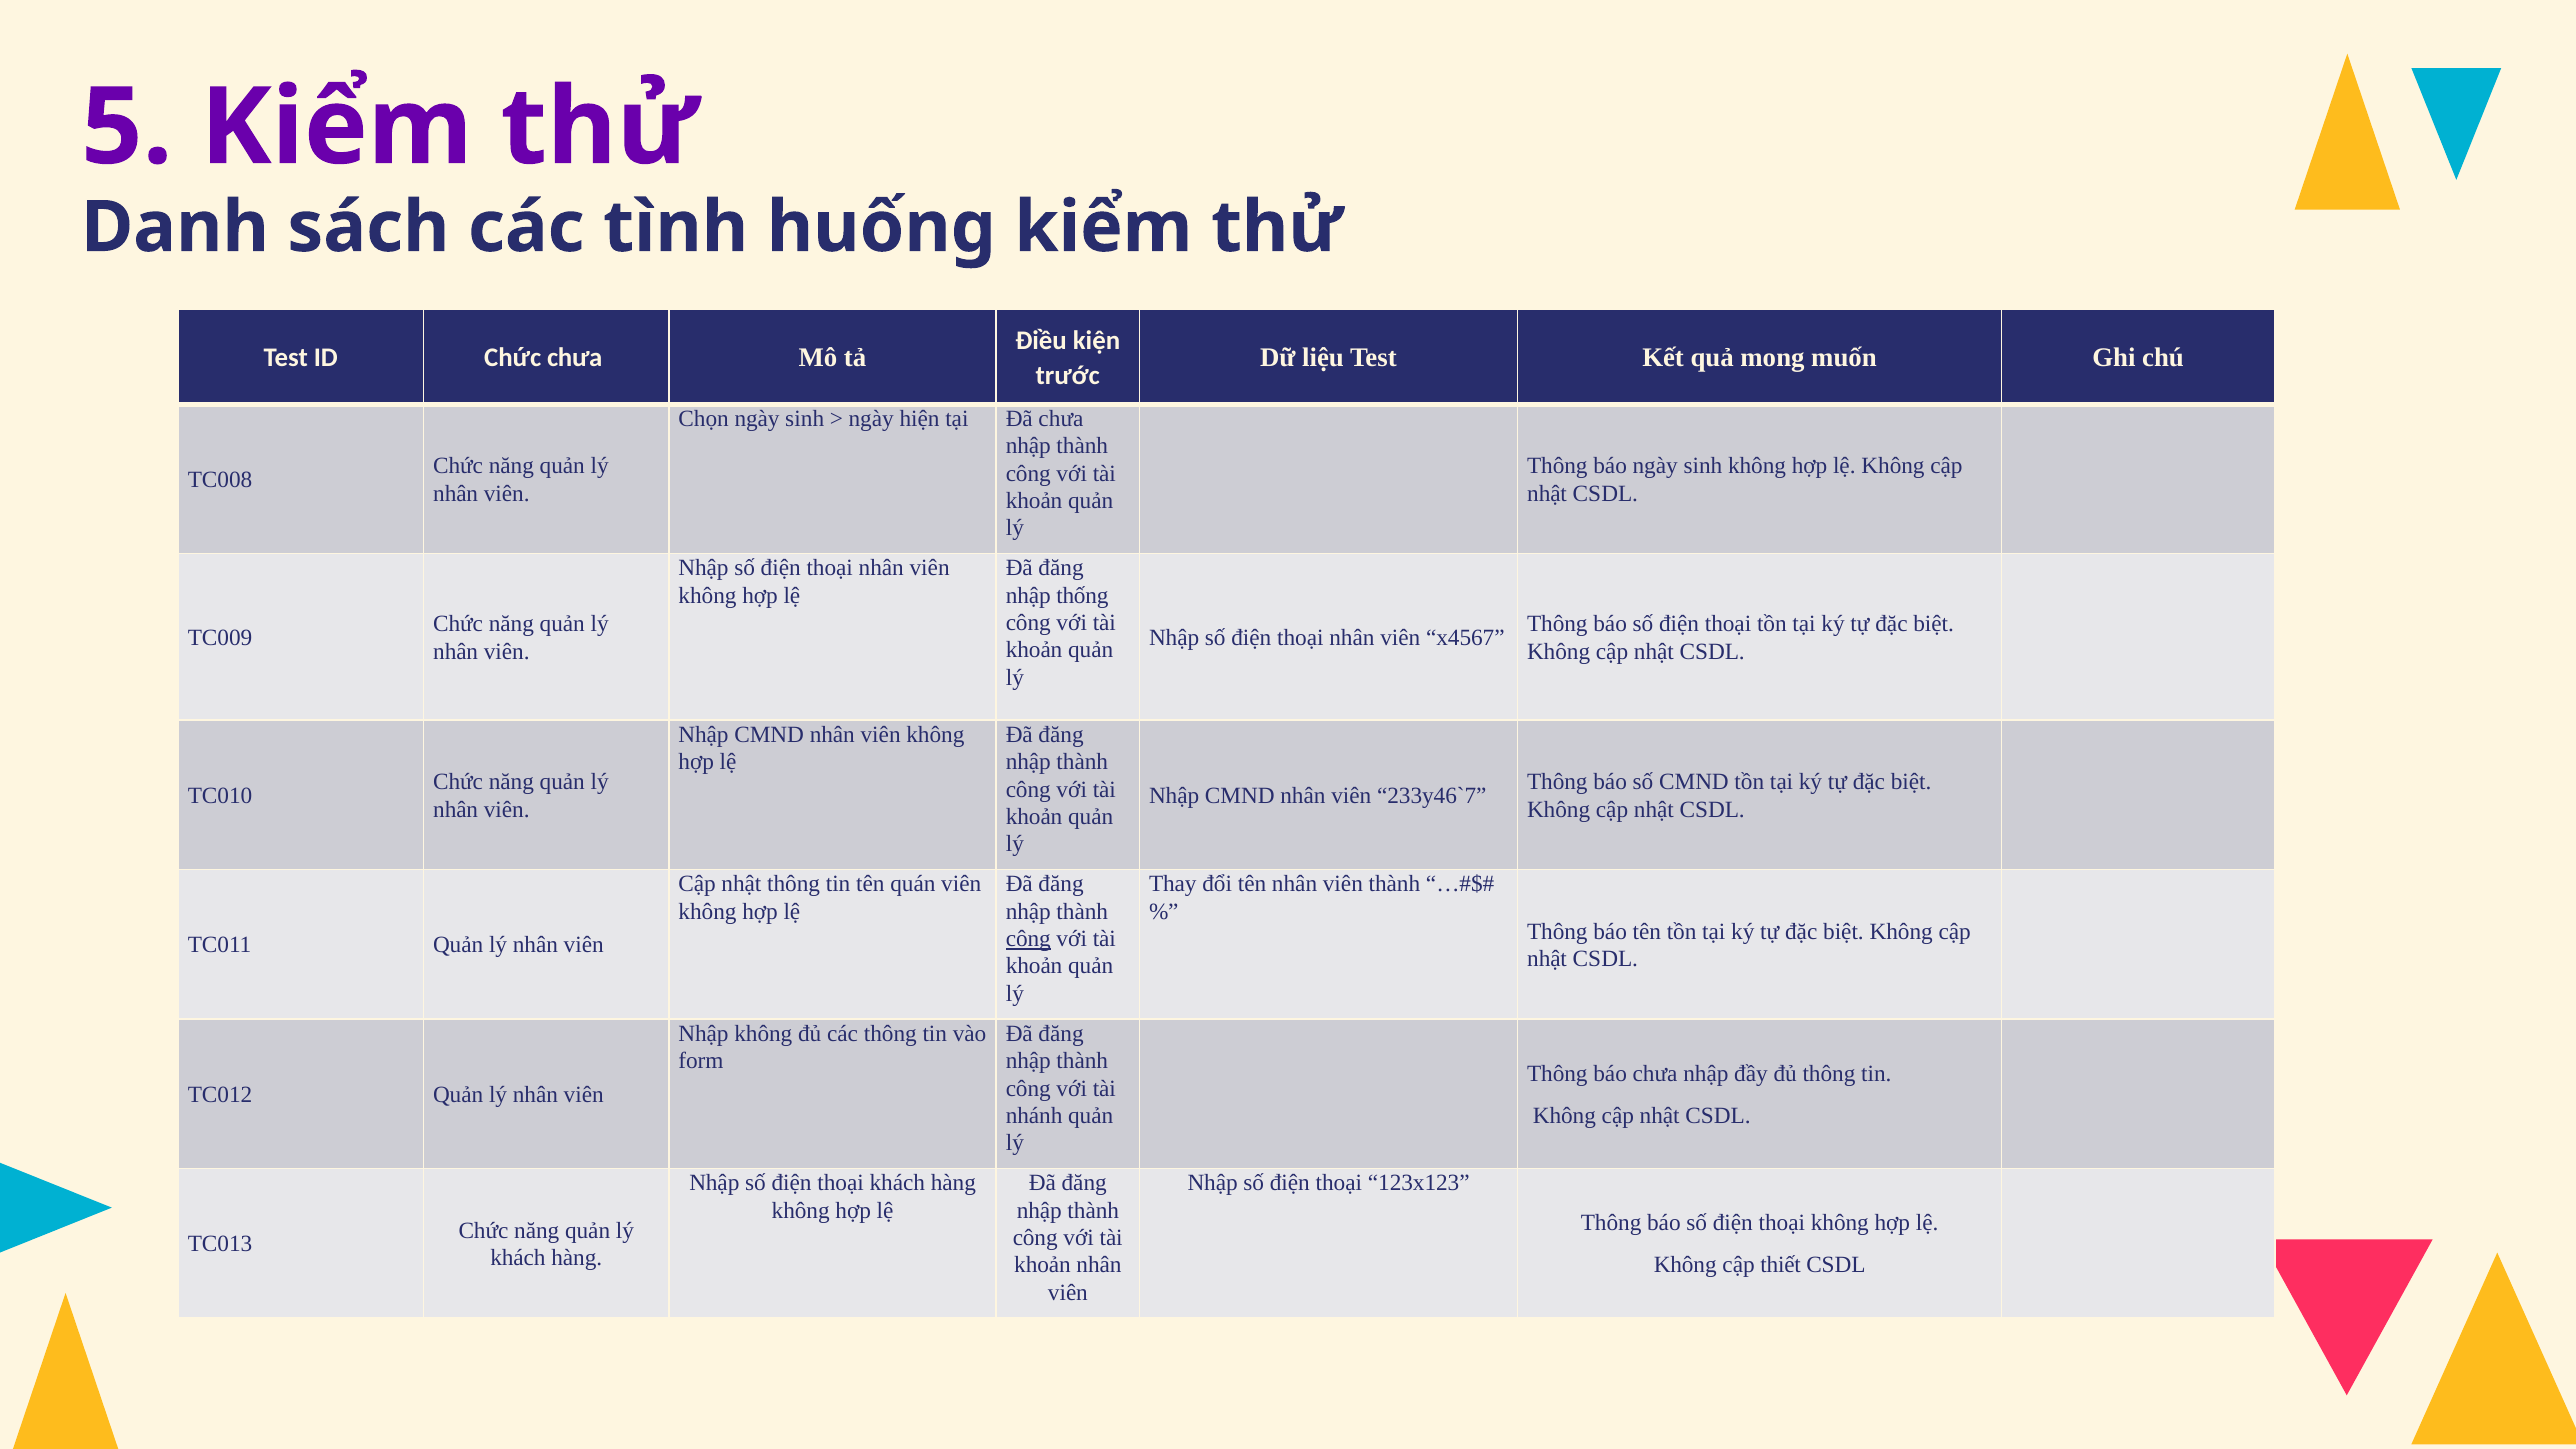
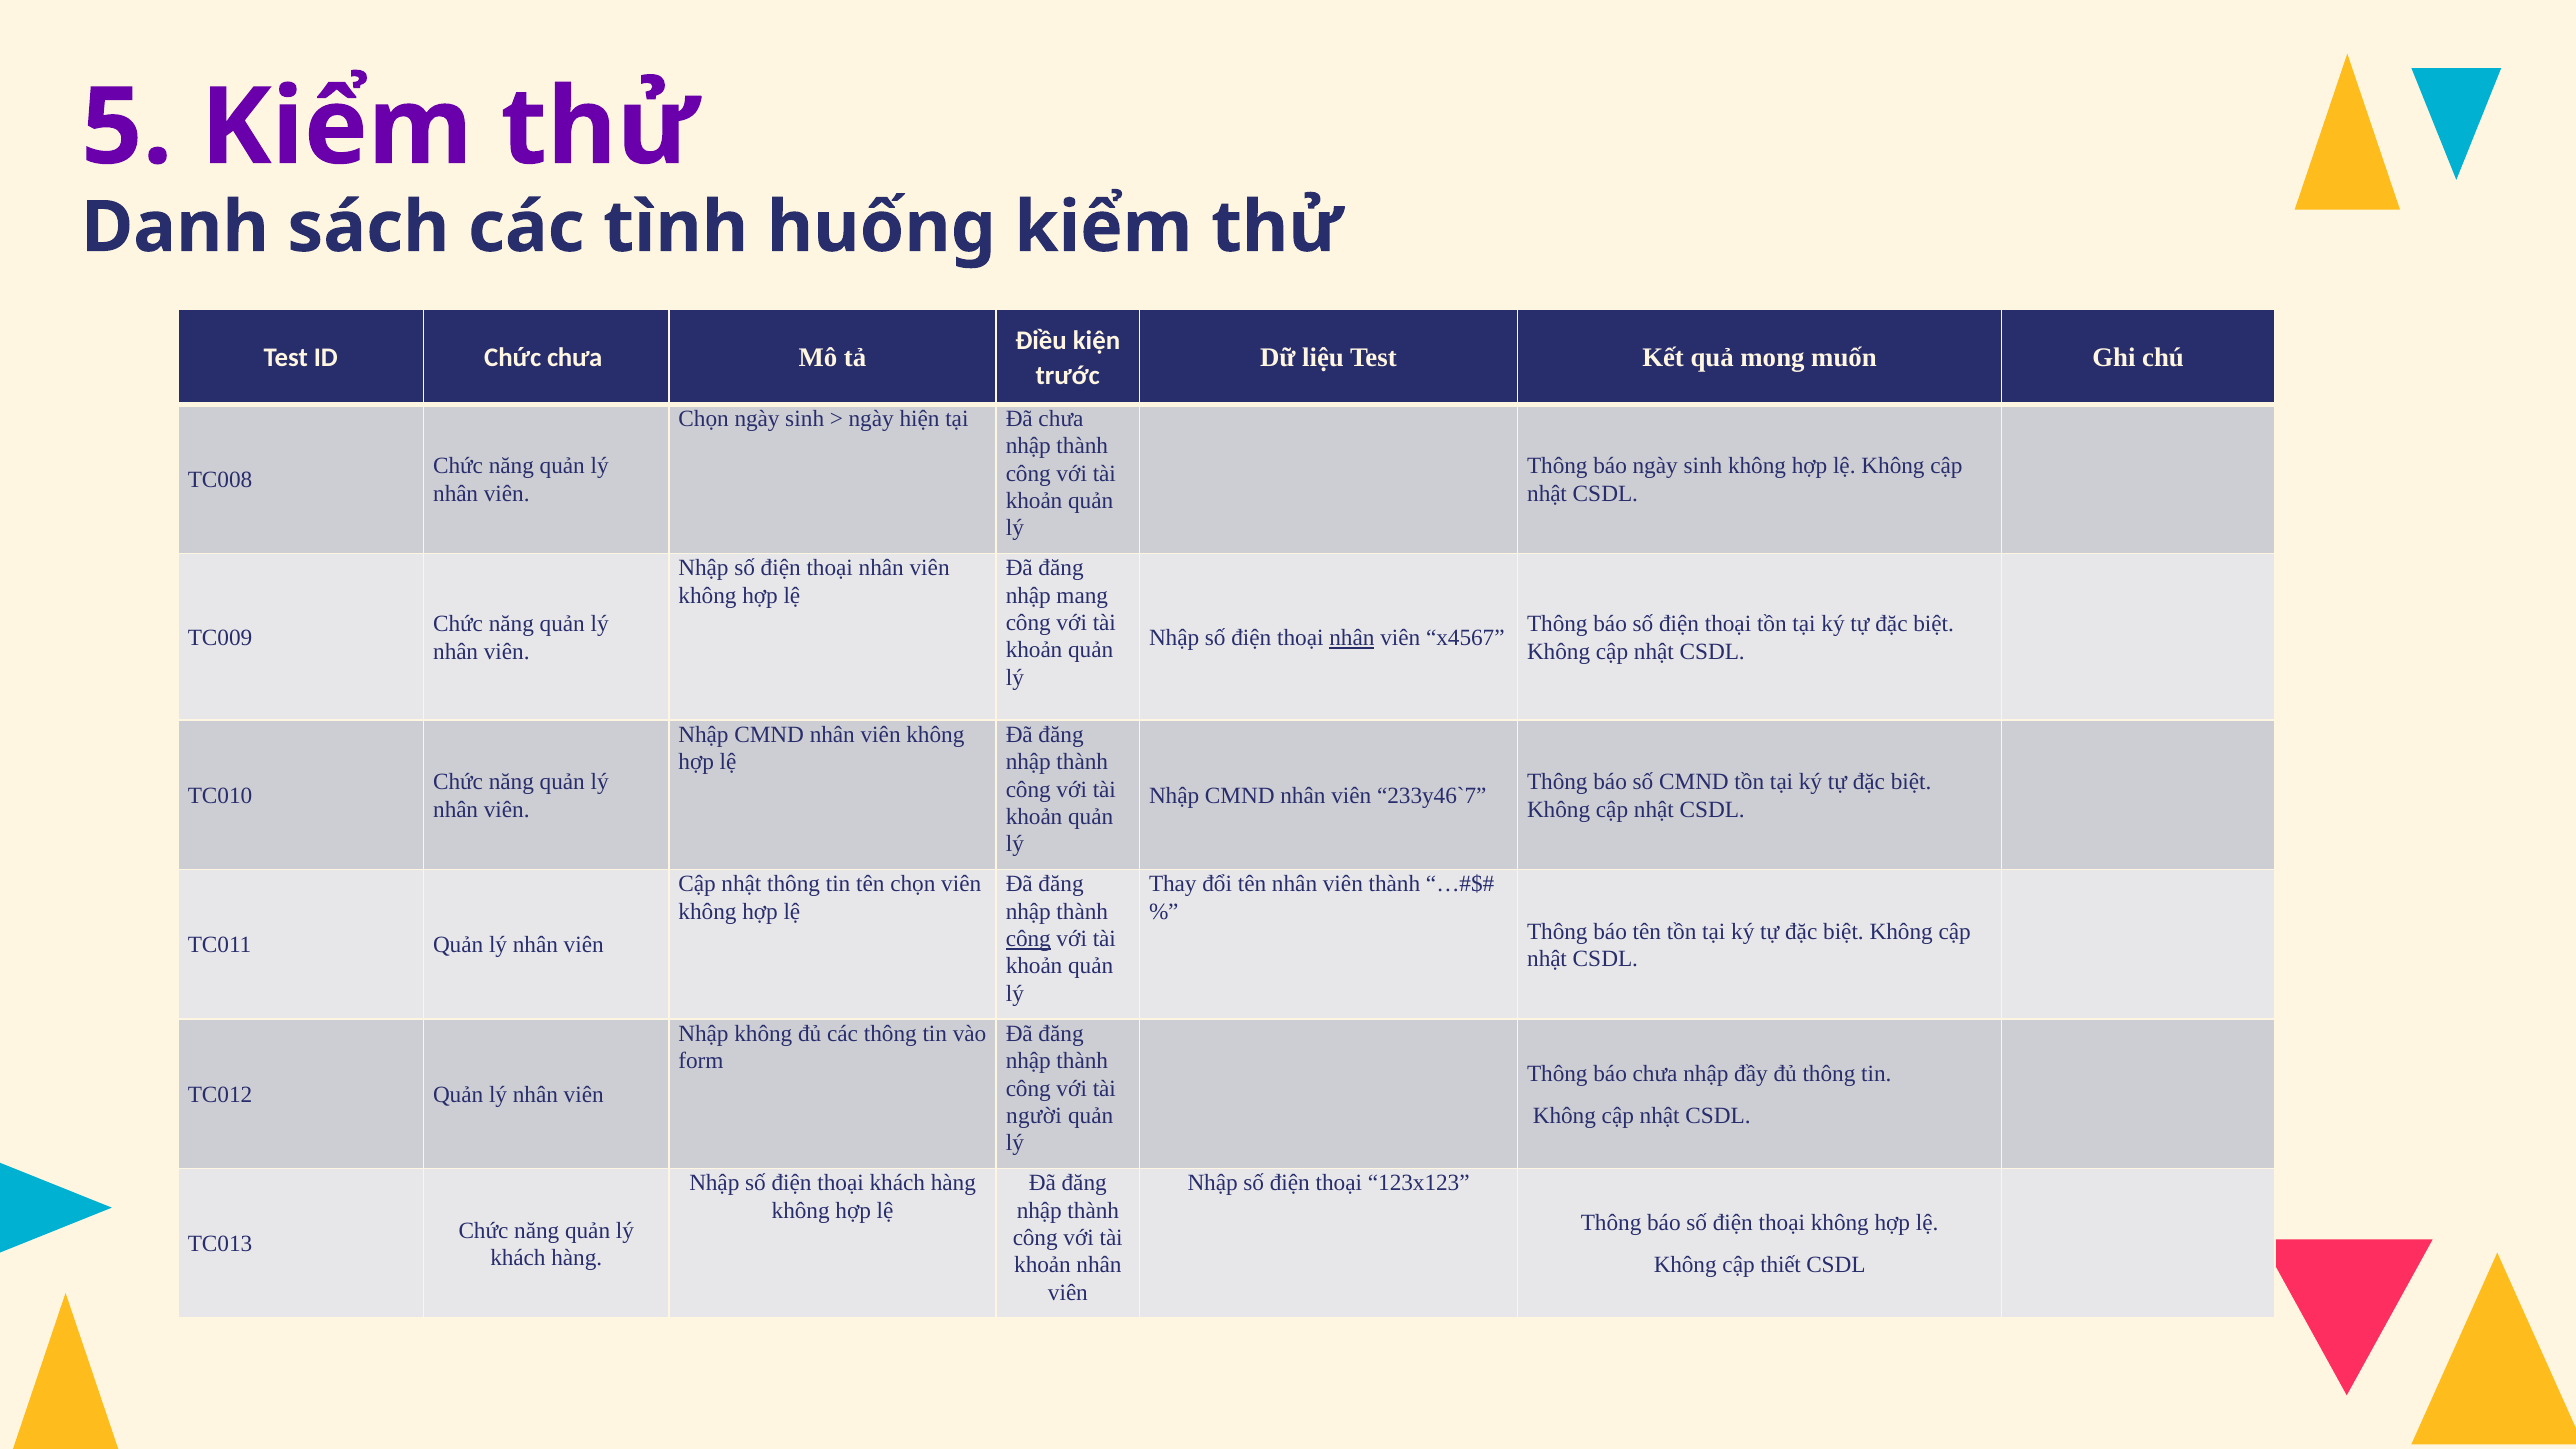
thống: thống -> mang
nhân at (1352, 638) underline: none -> present
tên quán: quán -> chọn
nhánh: nhánh -> người
